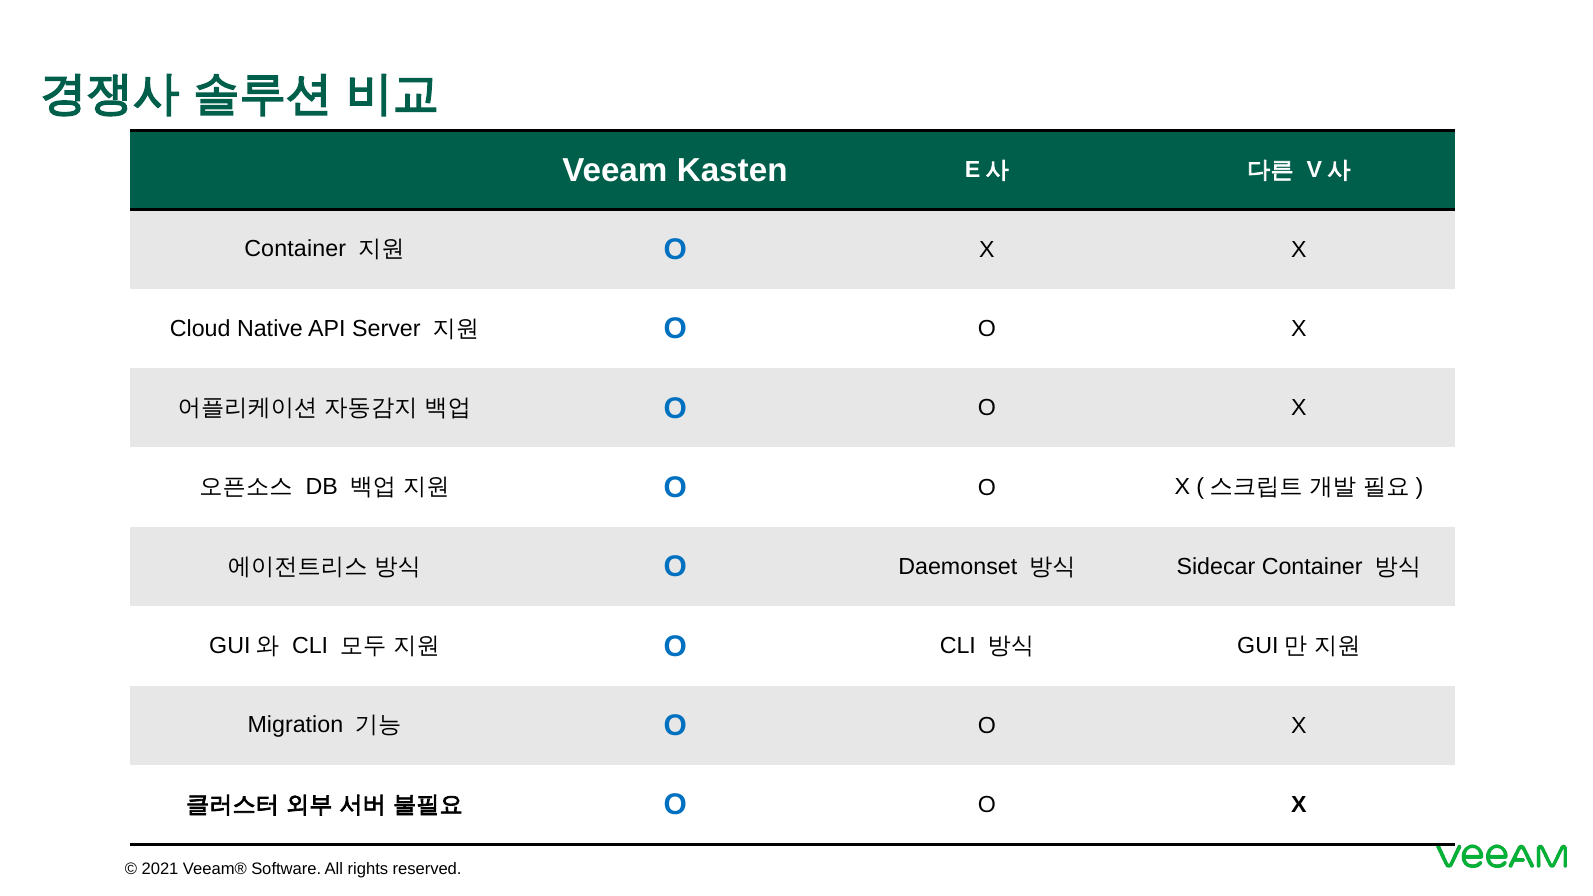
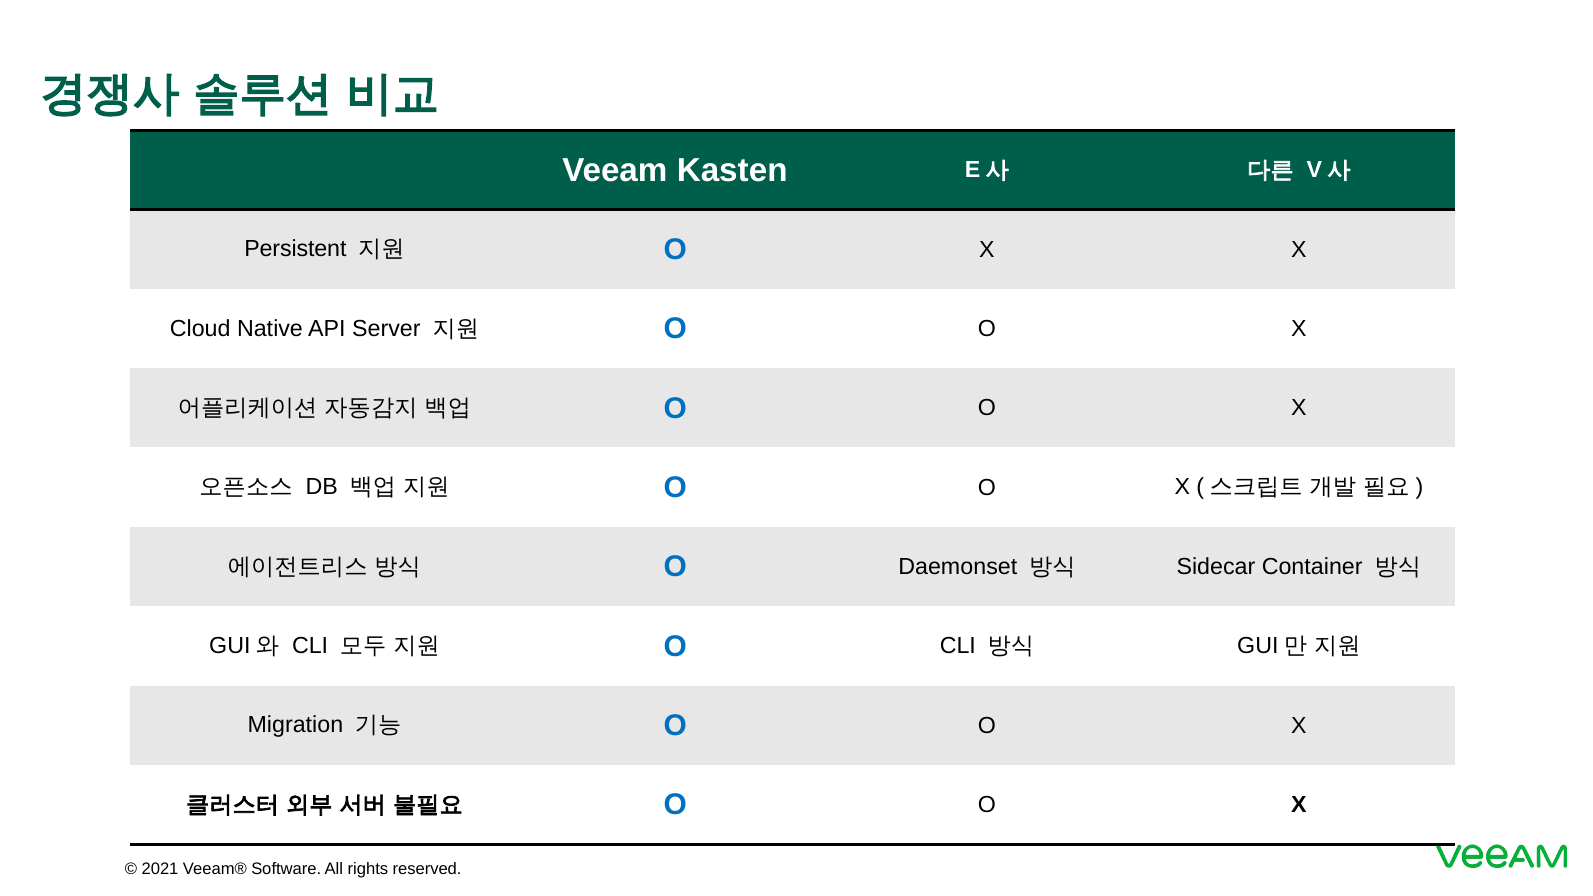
Container at (295, 249): Container -> Persistent
